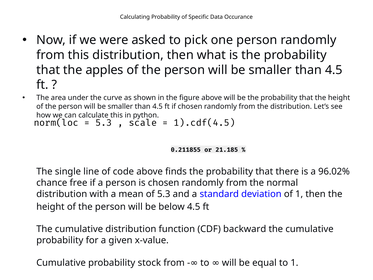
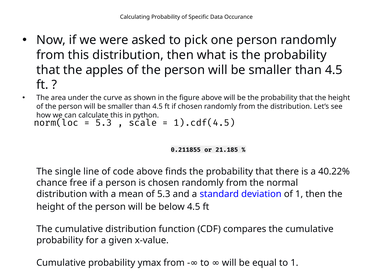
96.02%: 96.02% -> 40.22%
backward: backward -> compares
stock: stock -> ymax
